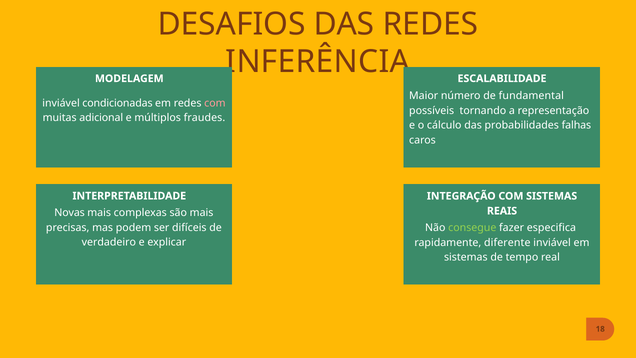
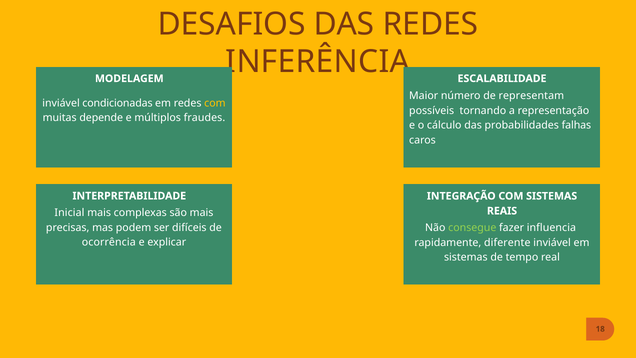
fundamental: fundamental -> representam
com at (215, 103) colour: pink -> yellow
adicional: adicional -> depende
Novas: Novas -> Inicial
especifica: especifica -> influencia
verdadeiro: verdadeiro -> ocorrência
